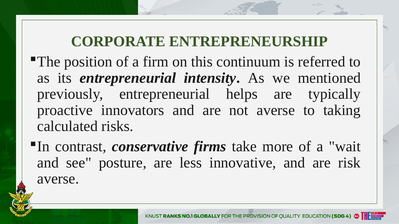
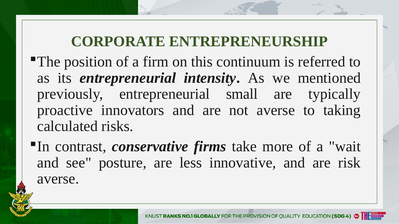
helps: helps -> small
